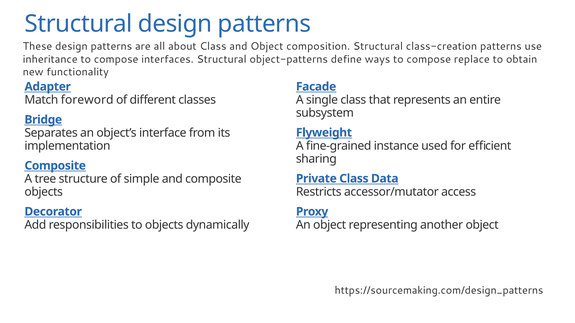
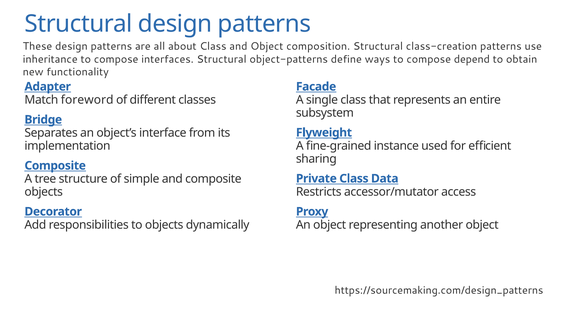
replace: replace -> depend
